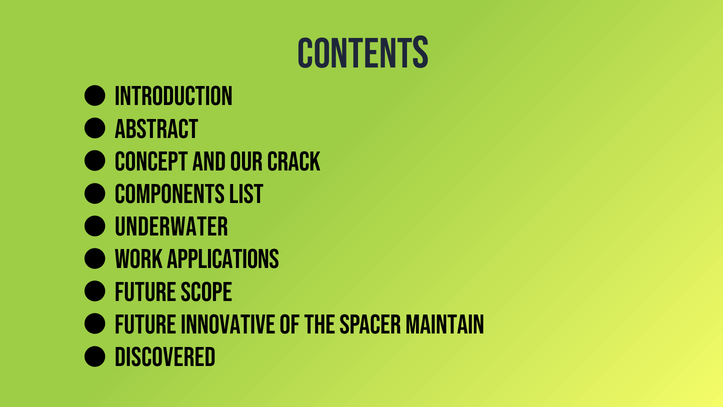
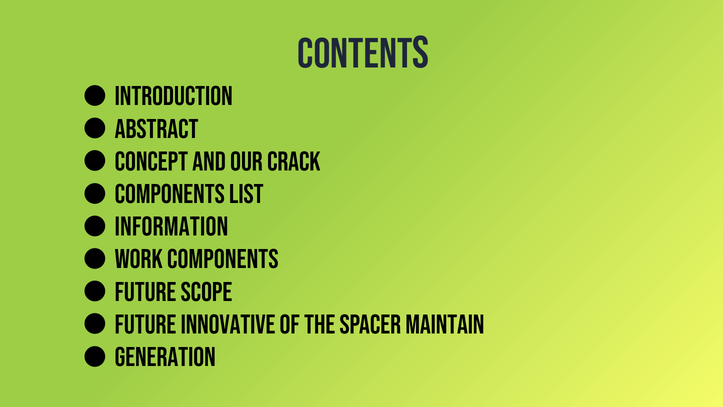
UNDERWATER: UNDERWATER -> INFORMATION
WORK APPLICATIONS: APPLICATIONS -> COMPONENTS
DISCOVERED: DISCOVERED -> GENERATION
